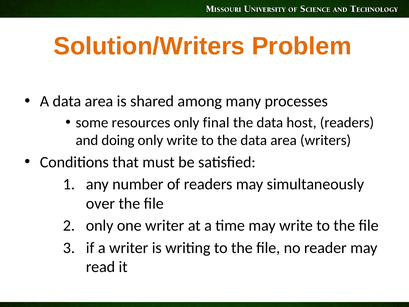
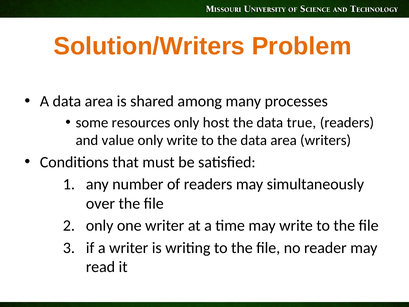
final: final -> host
host: host -> true
doing: doing -> value
